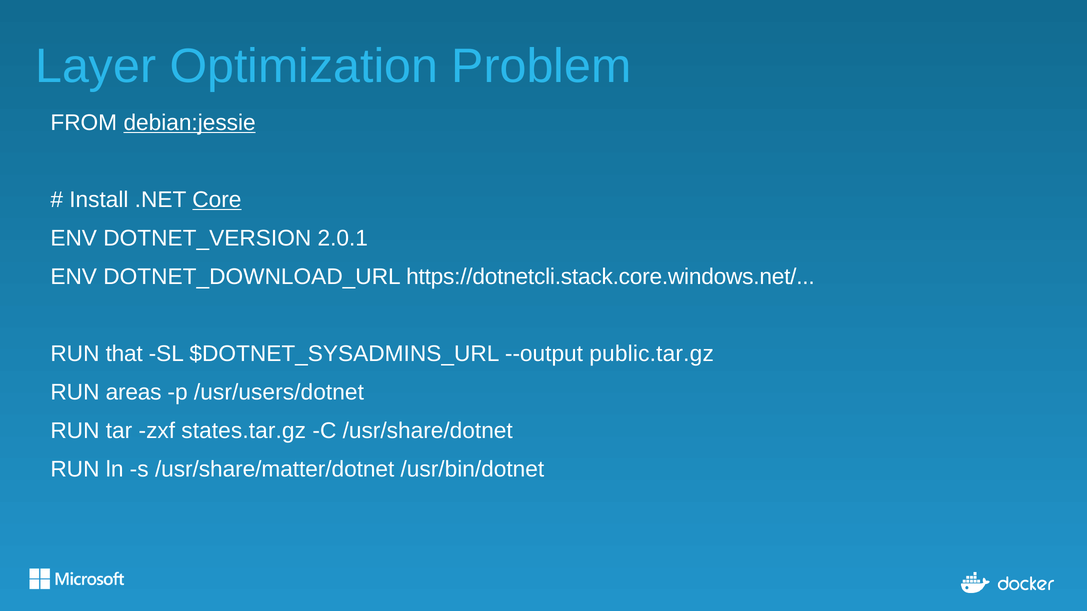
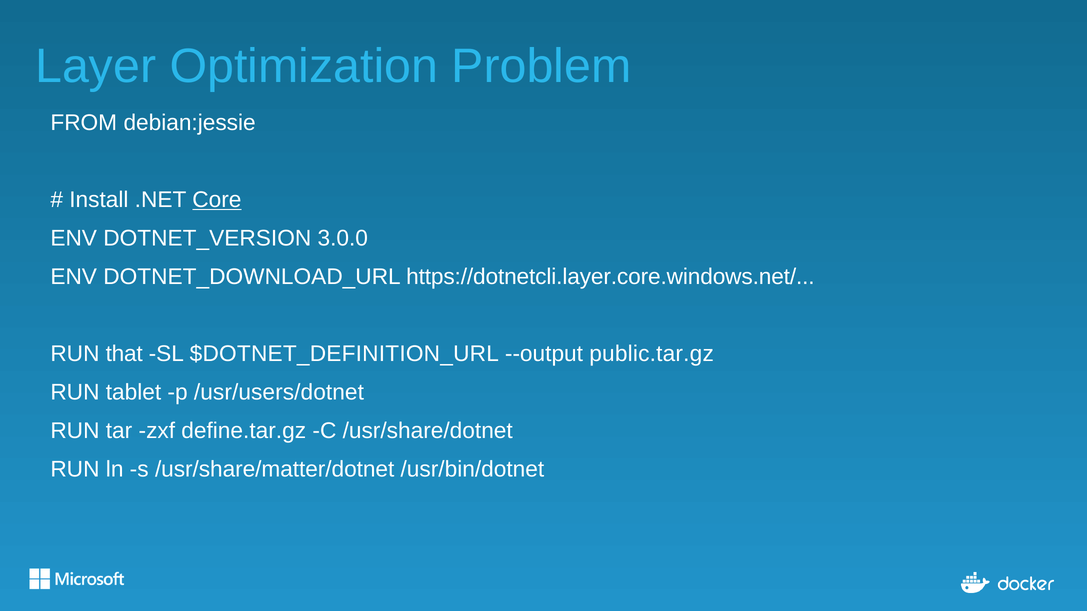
debian:jessie underline: present -> none
2.0.1: 2.0.1 -> 3.0.0
https://dotnetcli.stack.core.windows.net/: https://dotnetcli.stack.core.windows.net/ -> https://dotnetcli.layer.core.windows.net/
$DOTNET_SYSADMINS_URL: $DOTNET_SYSADMINS_URL -> $DOTNET_DEFINITION_URL
areas: areas -> tablet
states.tar.gz: states.tar.gz -> define.tar.gz
